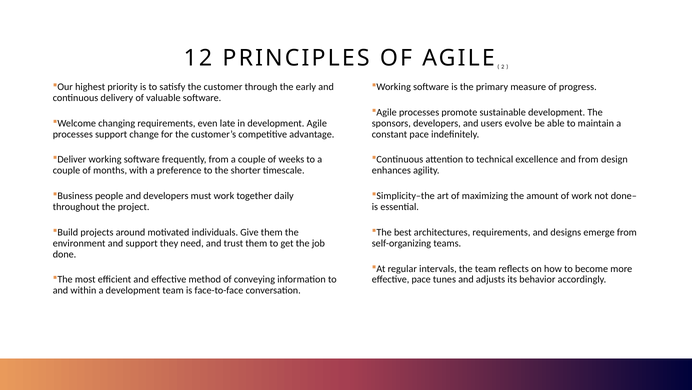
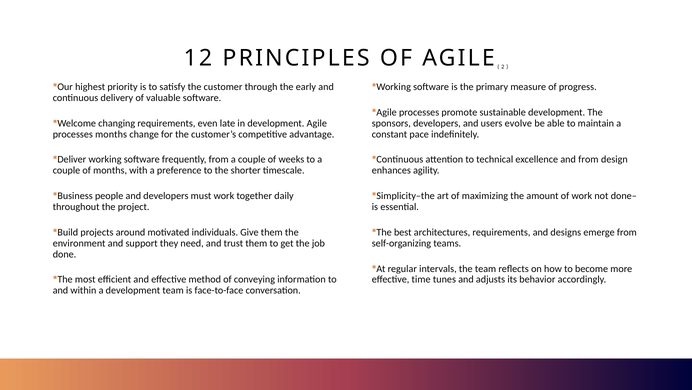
processes support: support -> months
effective pace: pace -> time
